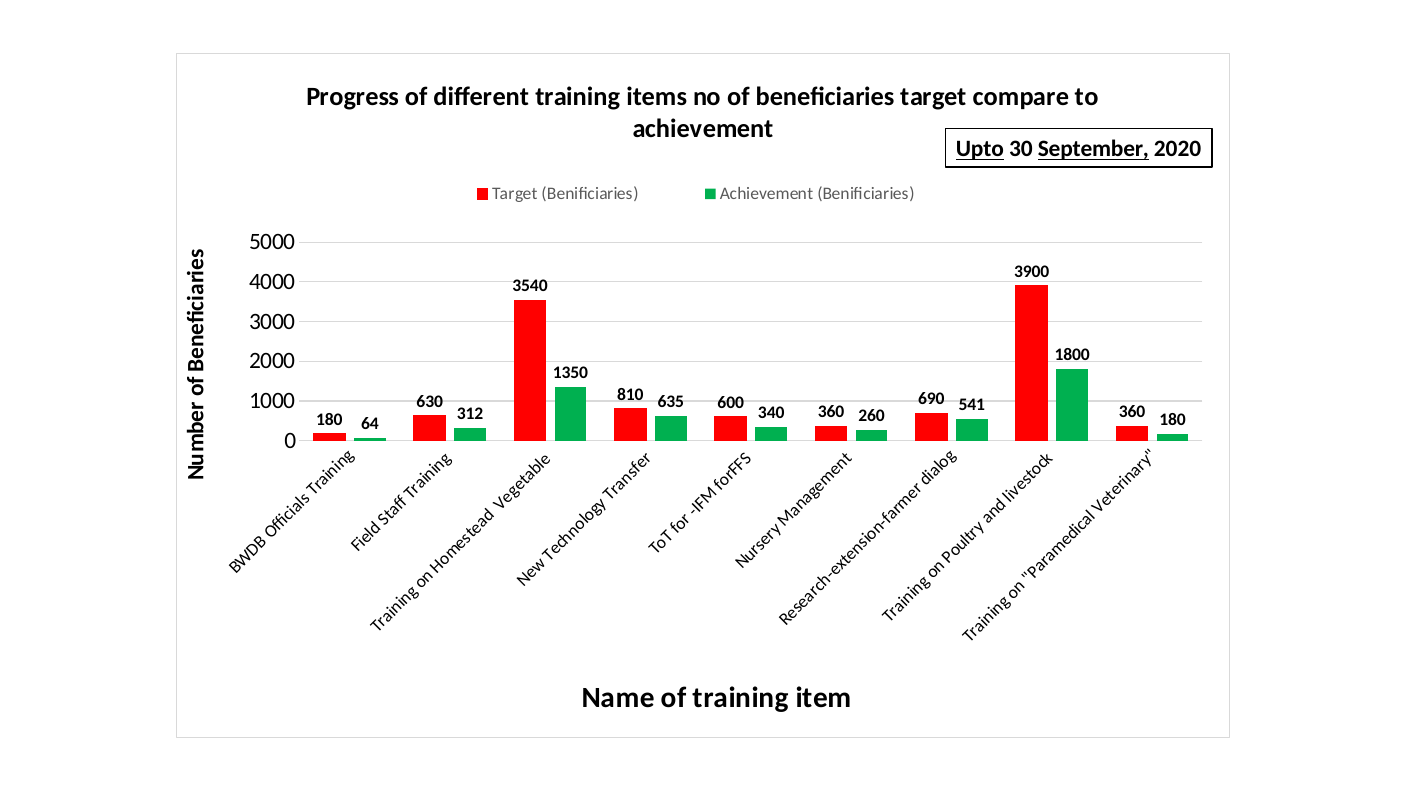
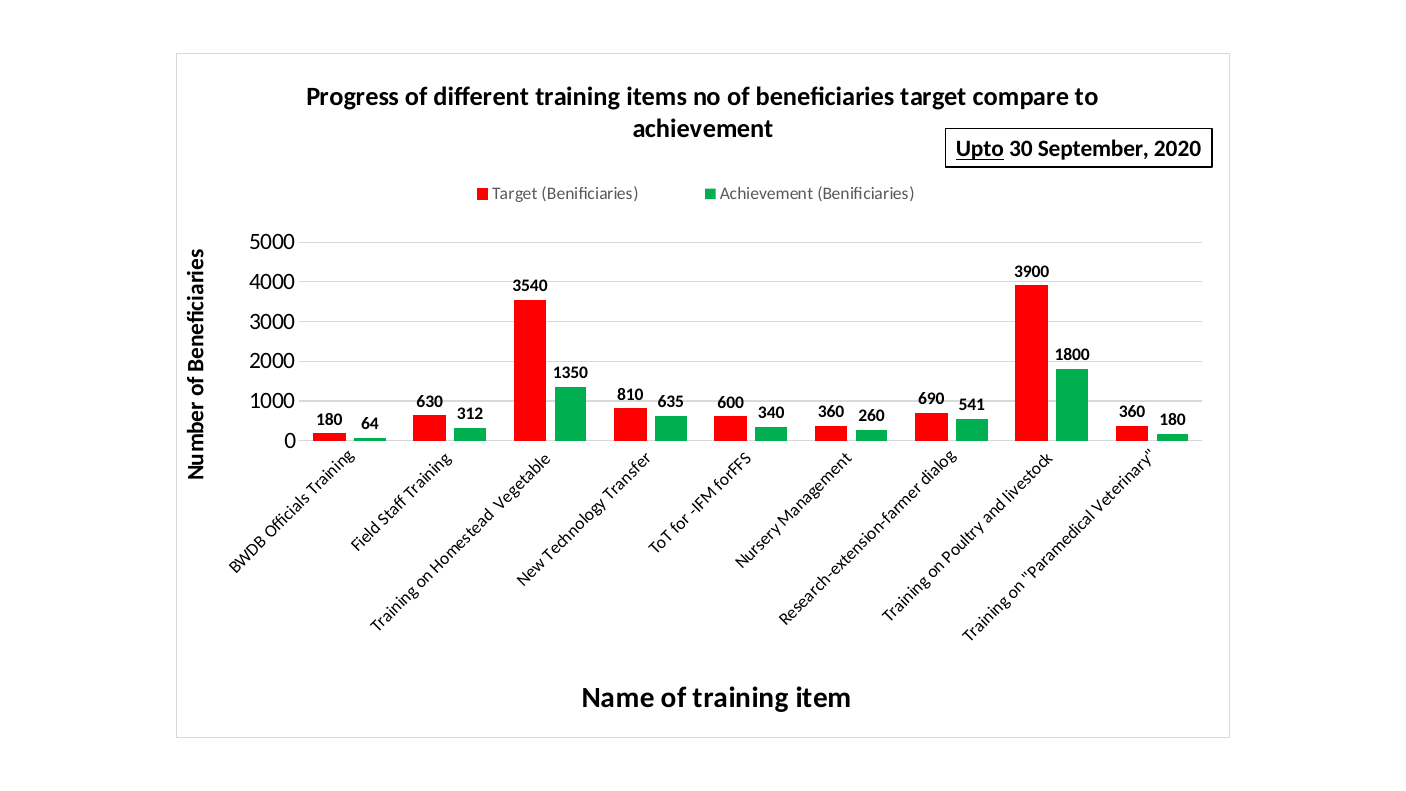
September underline: present -> none
